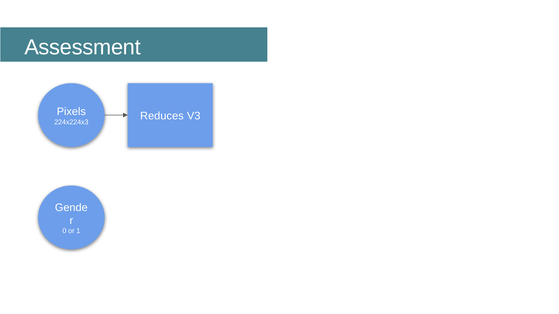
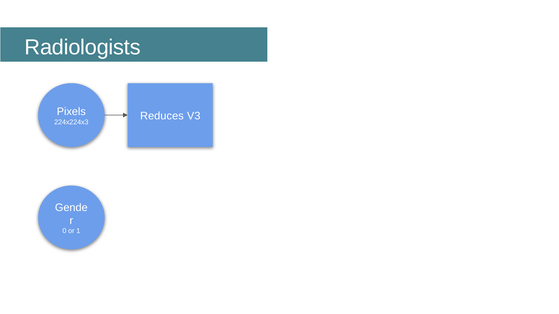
Assessment: Assessment -> Radiologists
